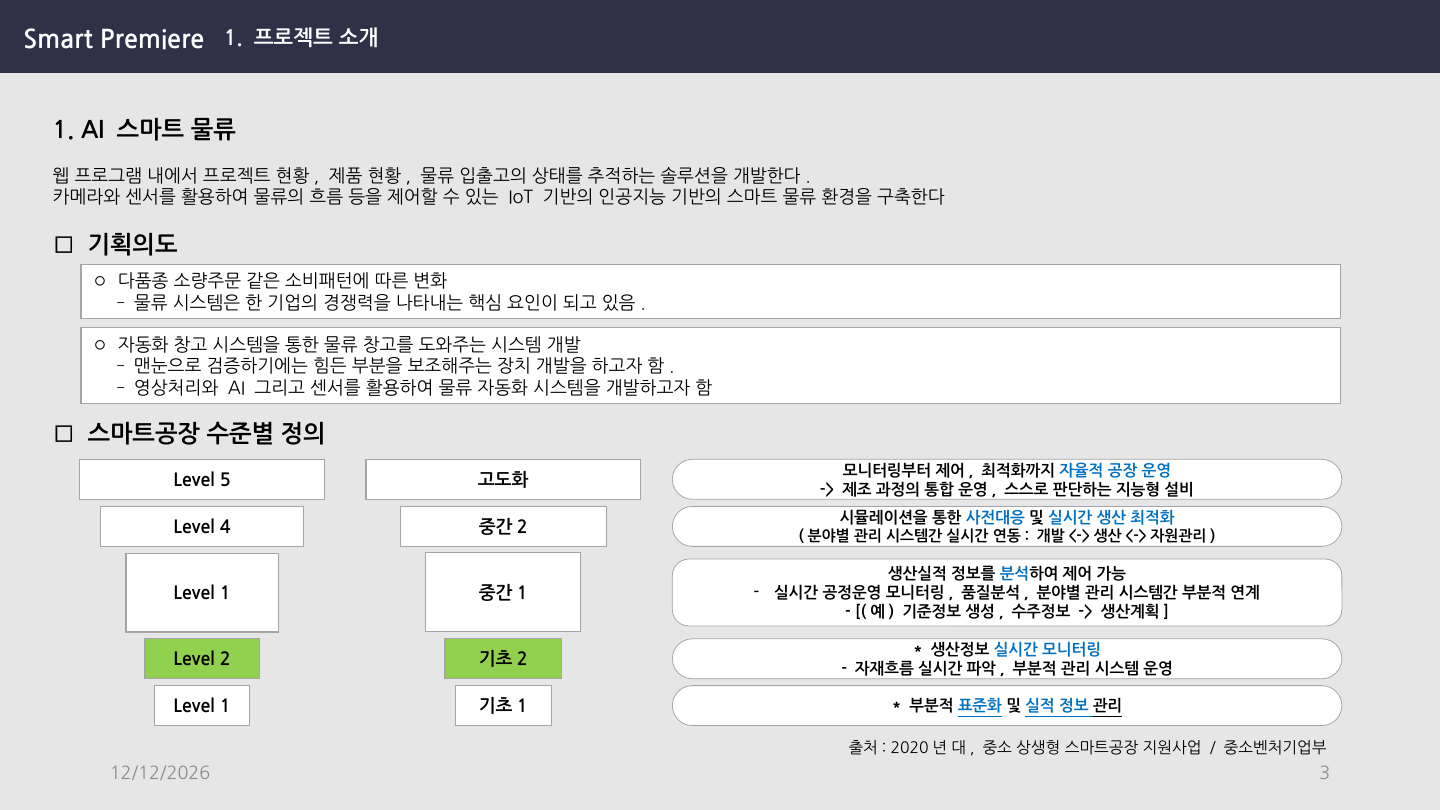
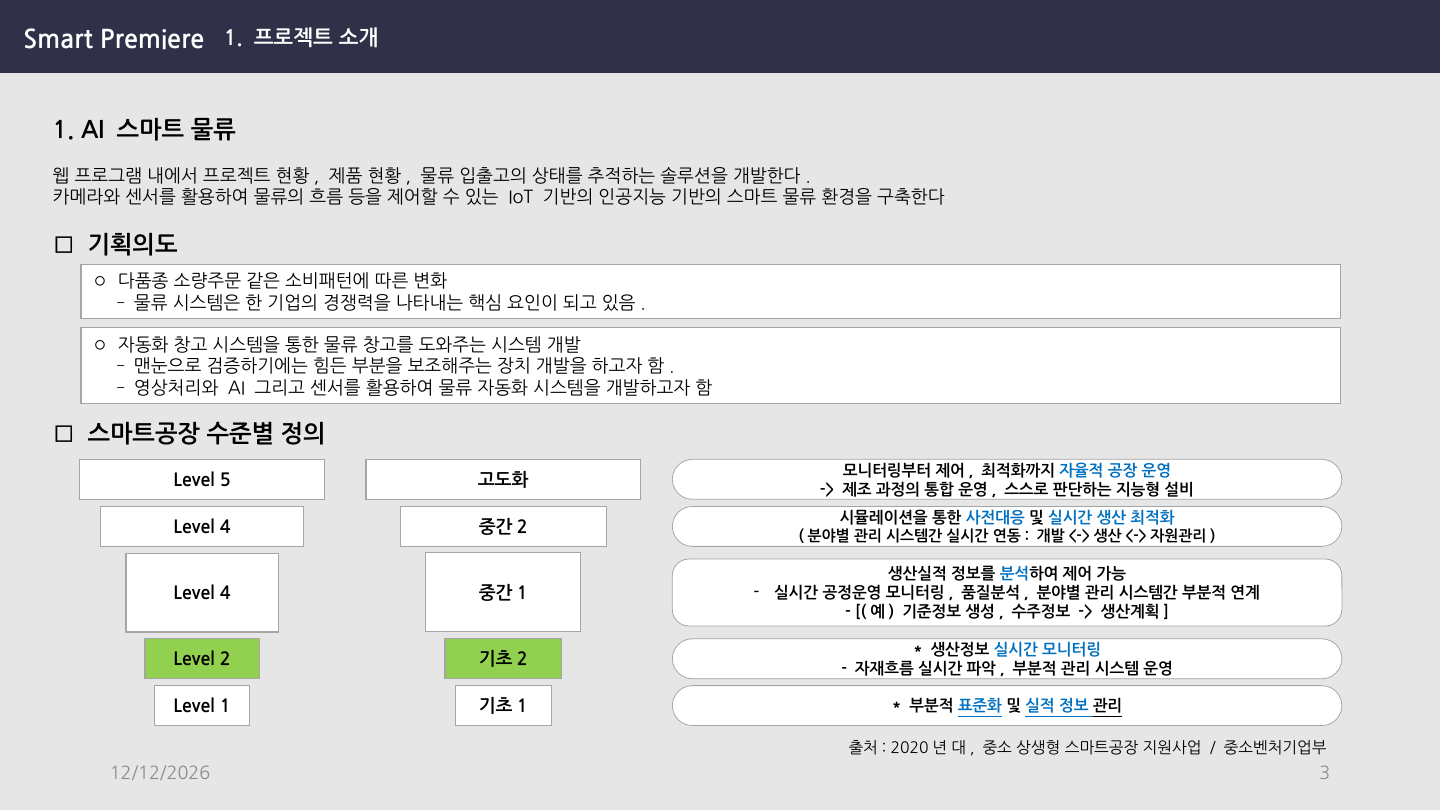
1 at (225, 594): 1 -> 4
